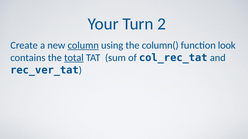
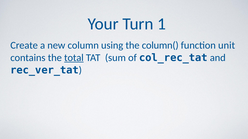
2: 2 -> 1
column underline: present -> none
look: look -> unit
